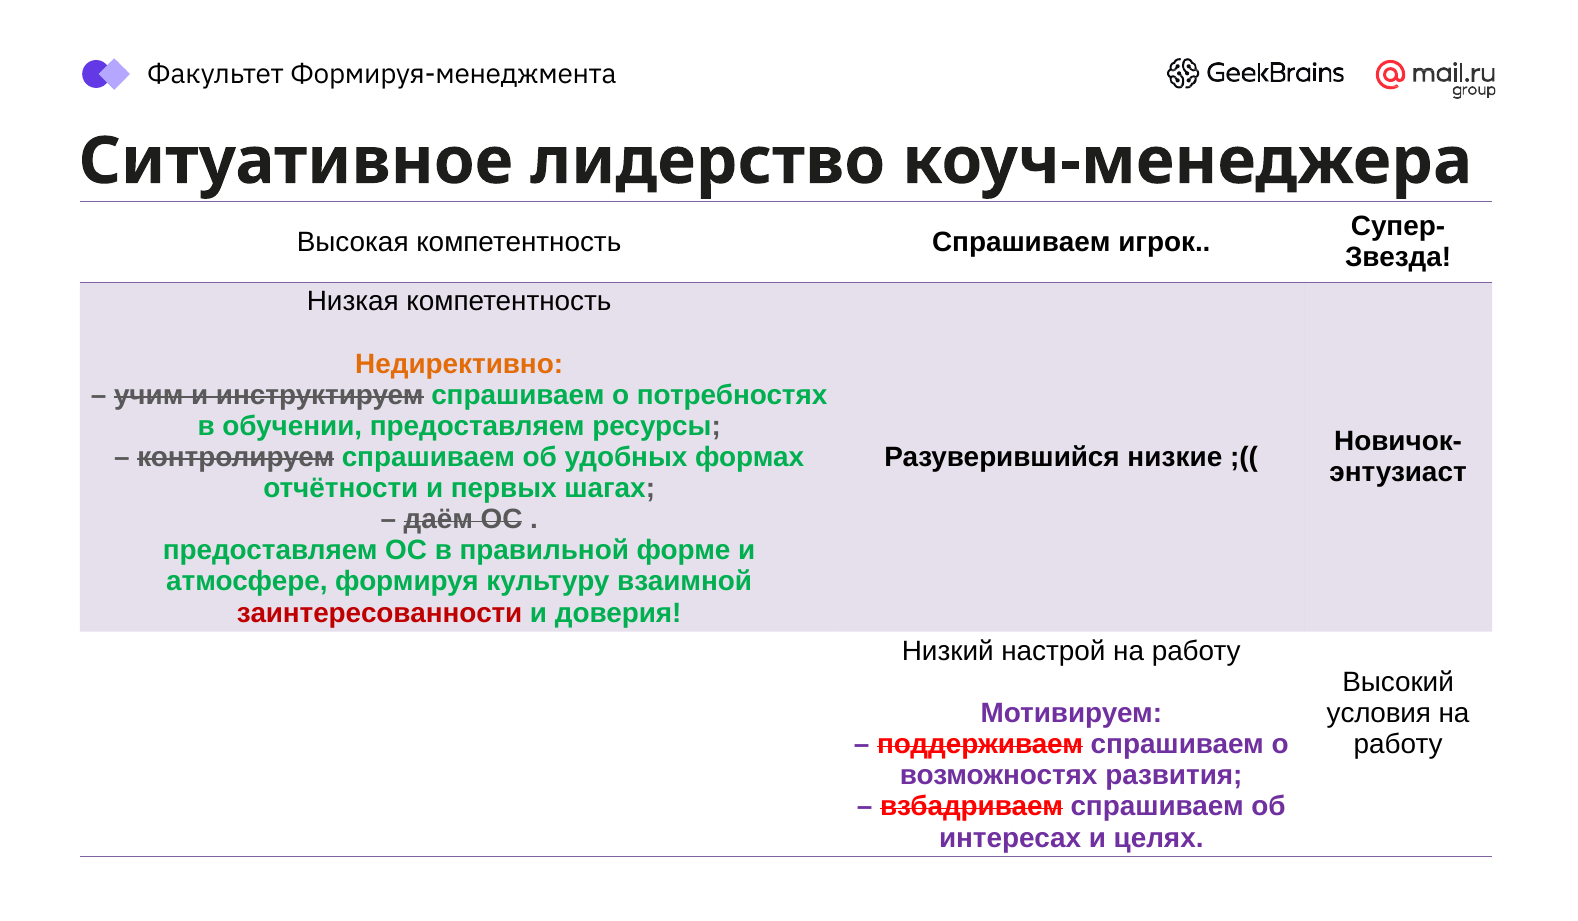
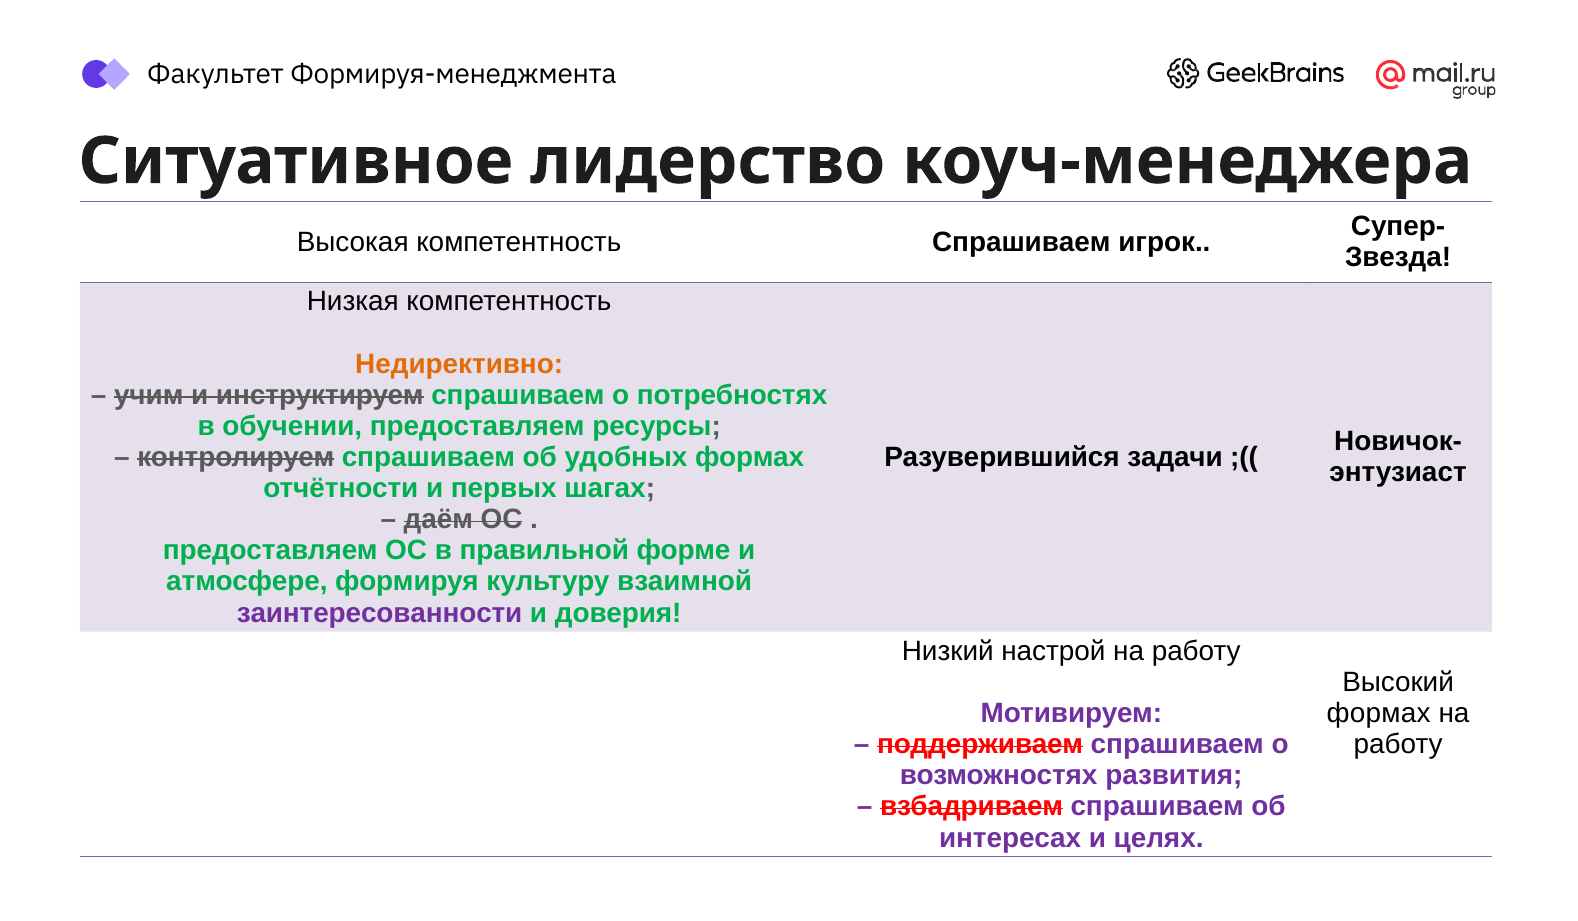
низкие: низкие -> задачи
заинтересованности colour: red -> purple
условия at (1379, 713): условия -> формах
